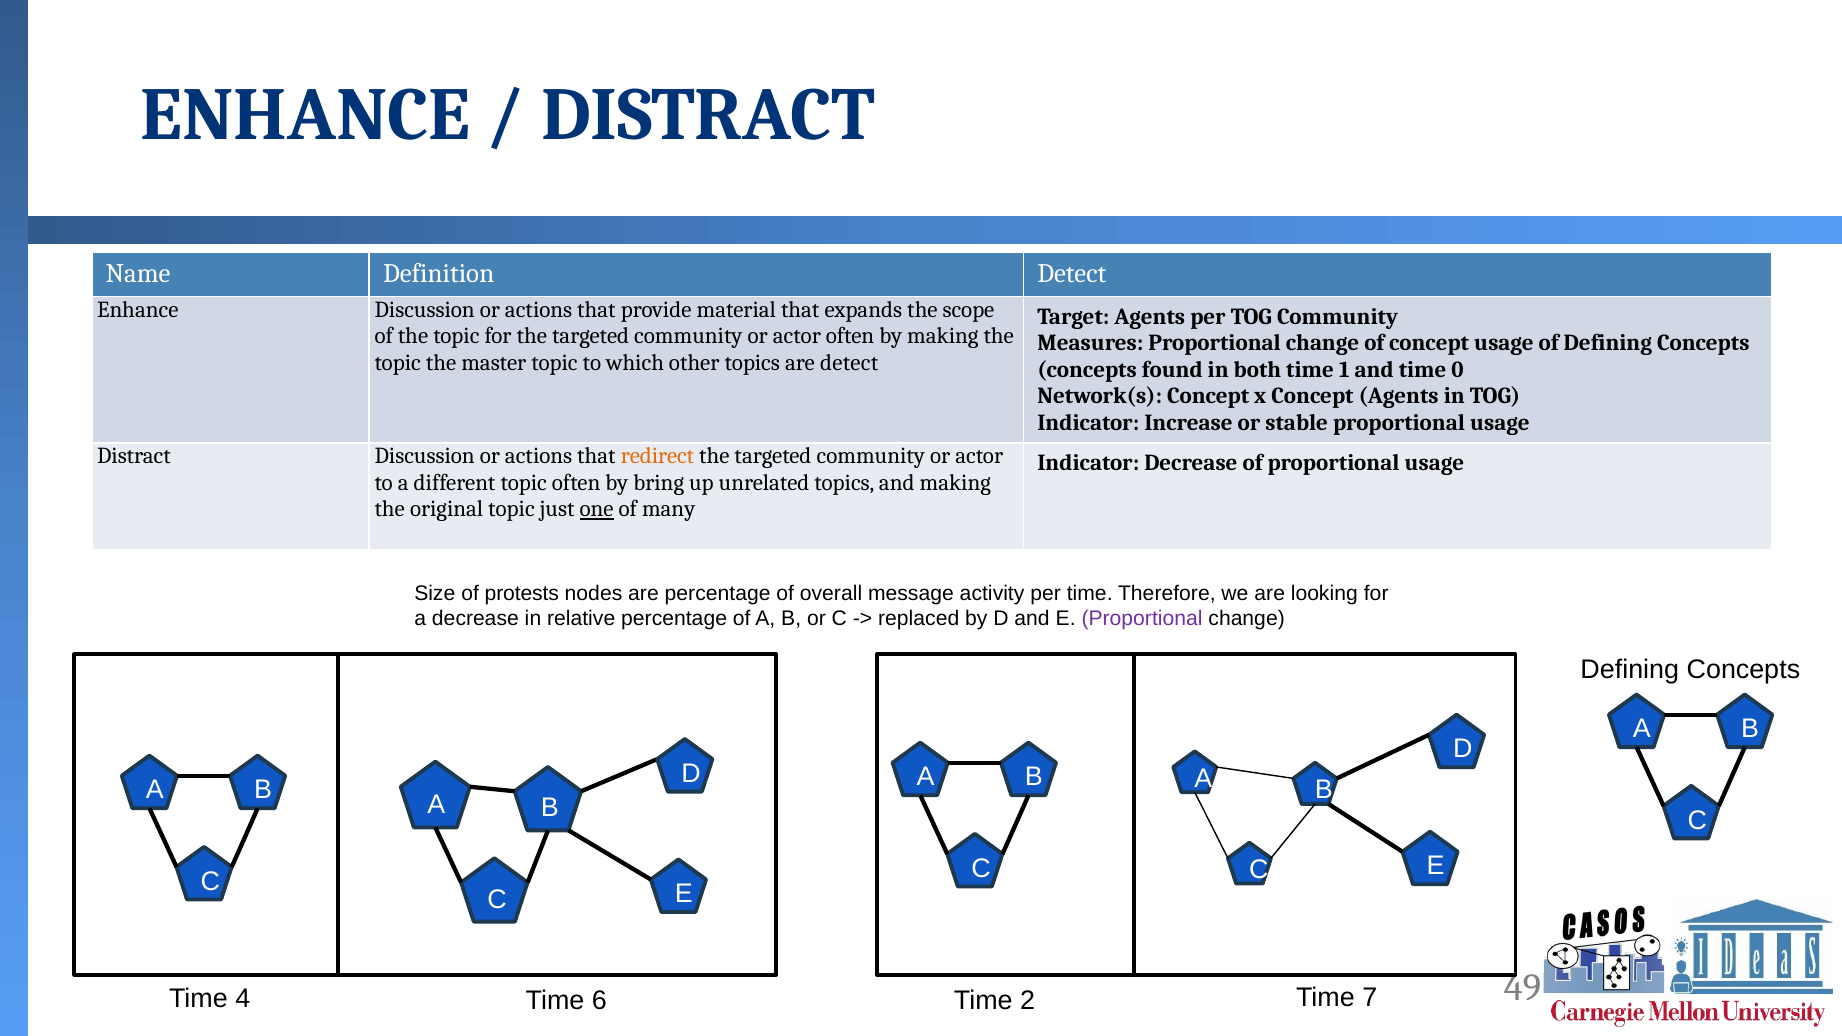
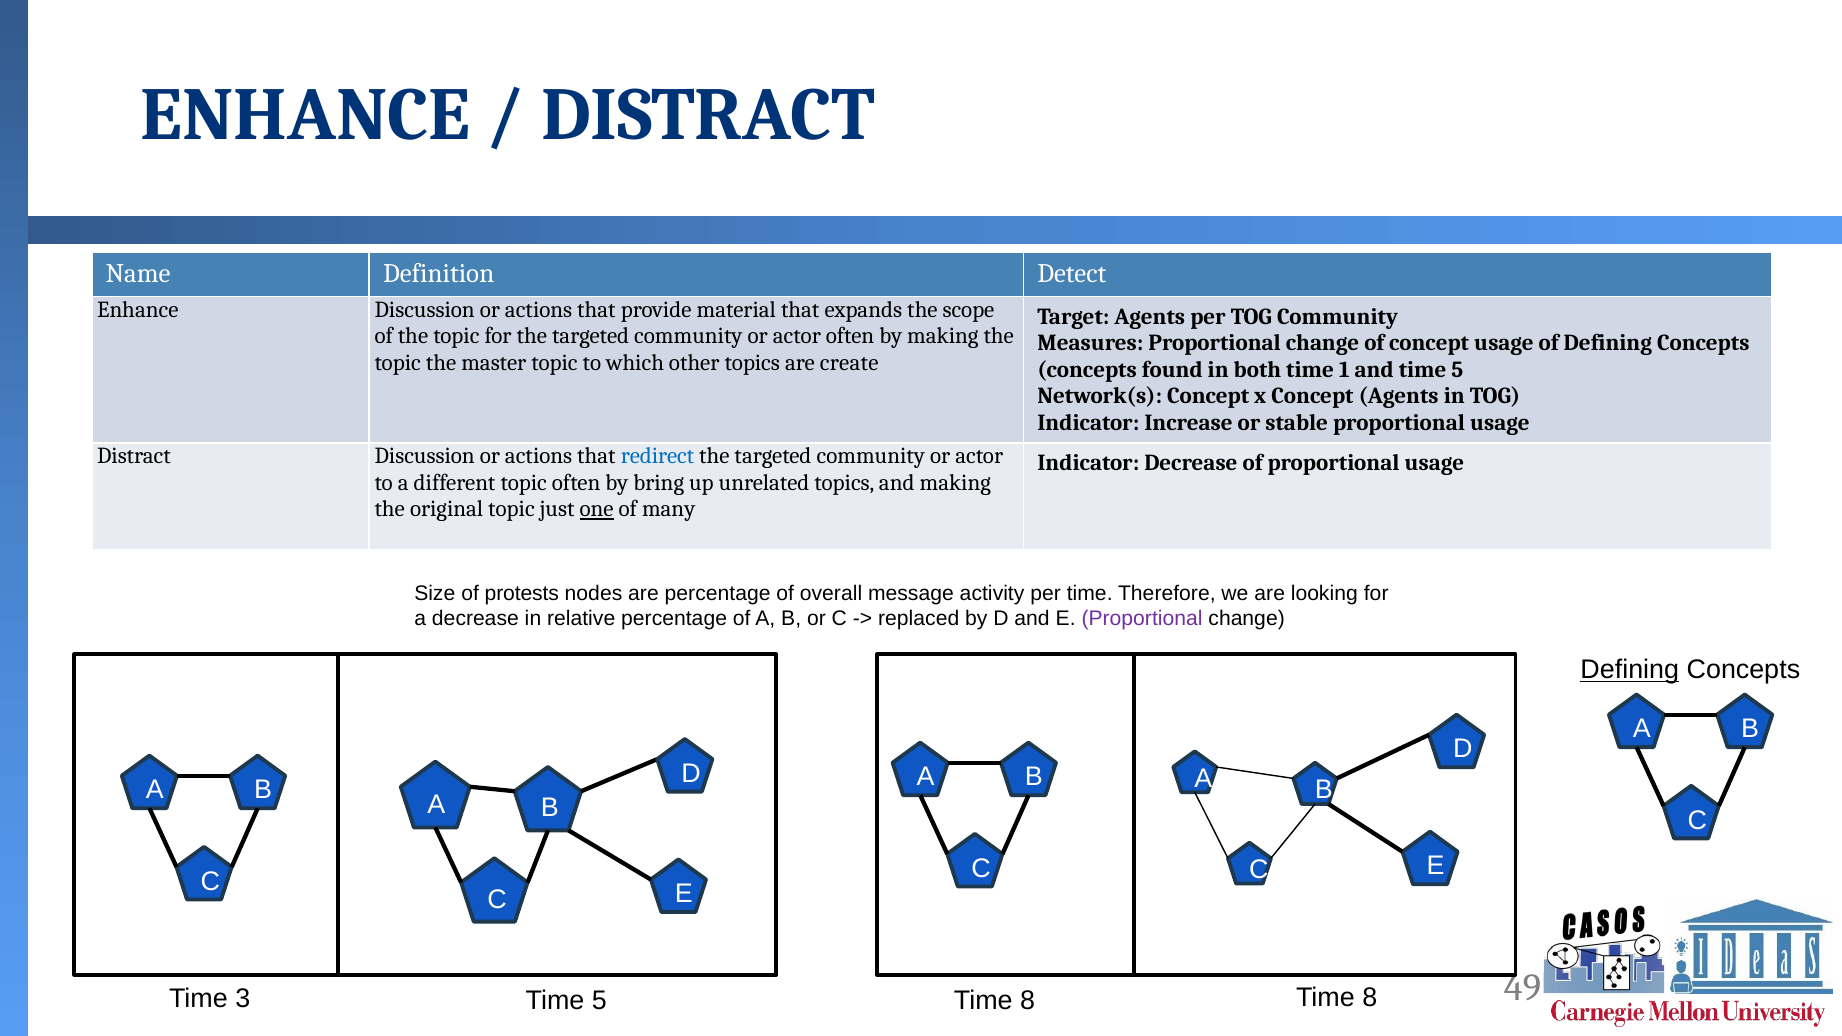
are detect: detect -> create
and time 0: 0 -> 5
redirect colour: orange -> blue
Defining at (1630, 670) underline: none -> present
4: 4 -> 3
6 at (599, 1001): 6 -> 5
2 at (1028, 1001): 2 -> 8
7 at (1370, 998): 7 -> 8
